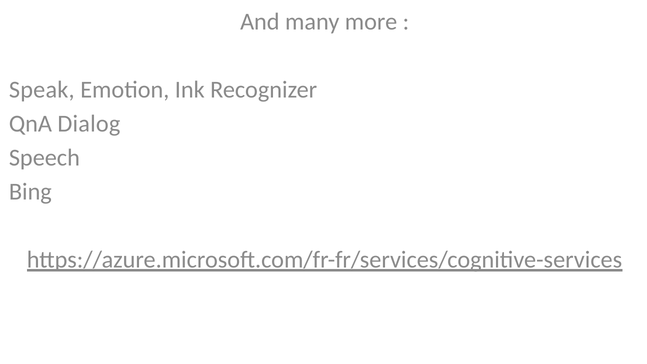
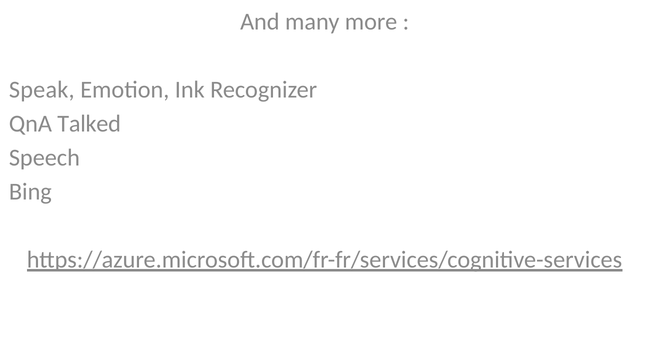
Dialog: Dialog -> Talked
